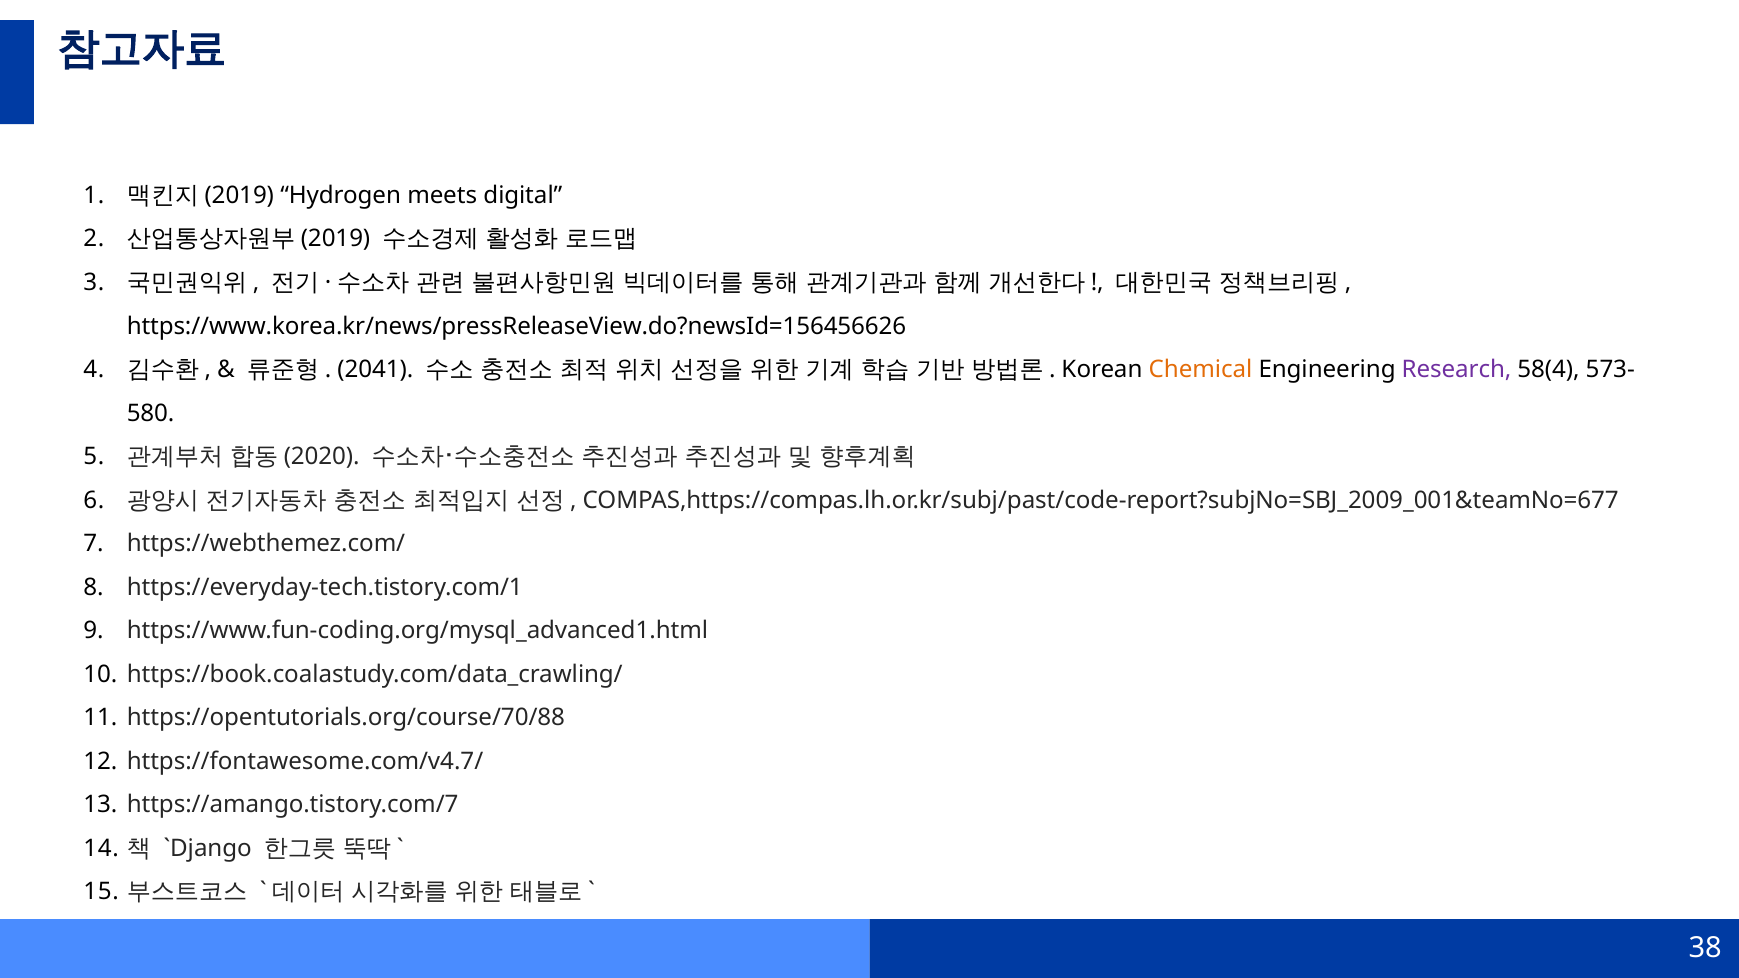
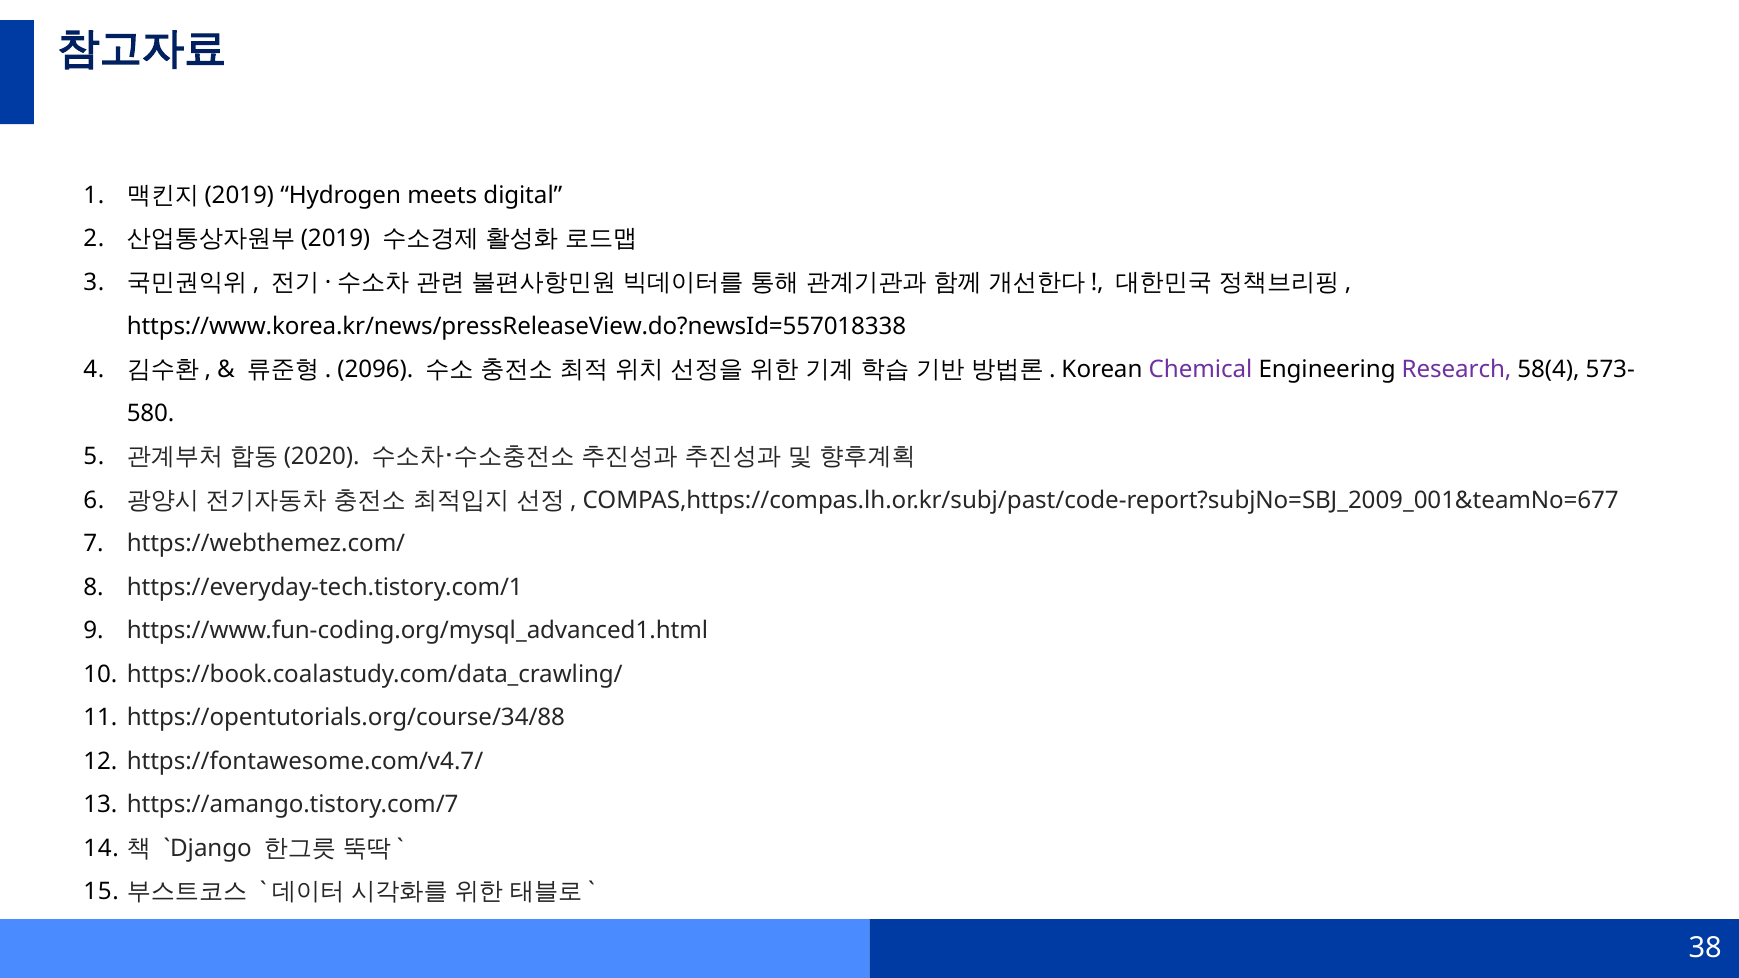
https://www.korea.kr/news/pressReleaseView.do?newsId=156456626: https://www.korea.kr/news/pressReleaseView.do?newsId=156456626 -> https://www.korea.kr/news/pressReleaseView.do?newsId=557018338
2041: 2041 -> 2096
Chemical colour: orange -> purple
https://opentutorials.org/course/70/88: https://opentutorials.org/course/70/88 -> https://opentutorials.org/course/34/88
